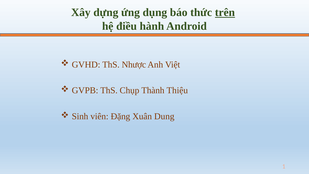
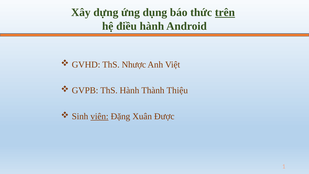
ThS Chụp: Chụp -> Hành
viên underline: none -> present
Dung: Dung -> Được
